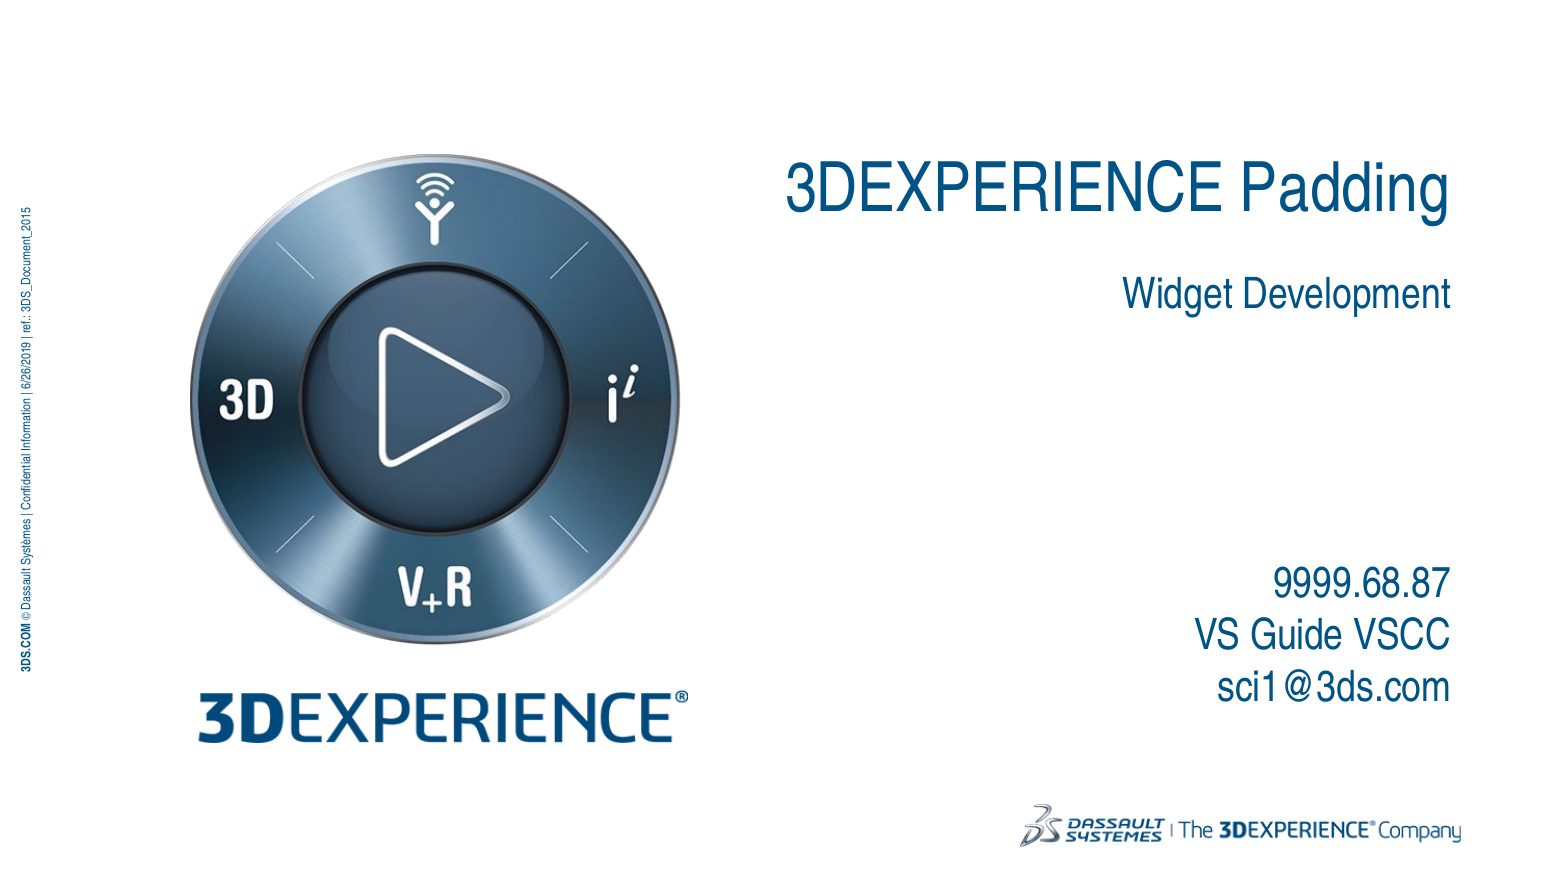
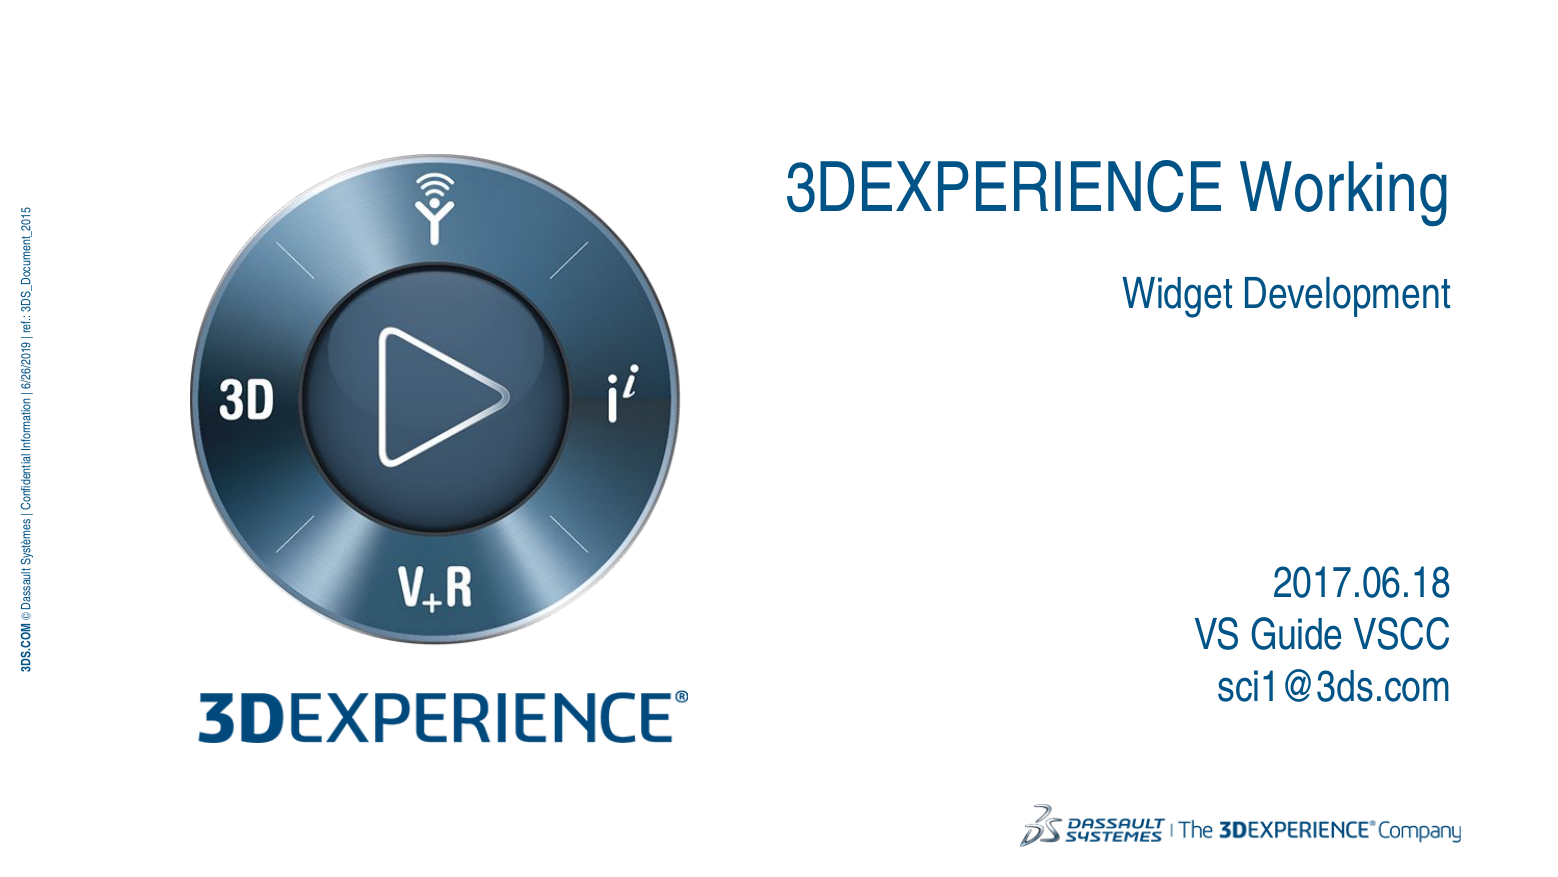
Padding: Padding -> Working
9999.68.87: 9999.68.87 -> 2017.06.18
